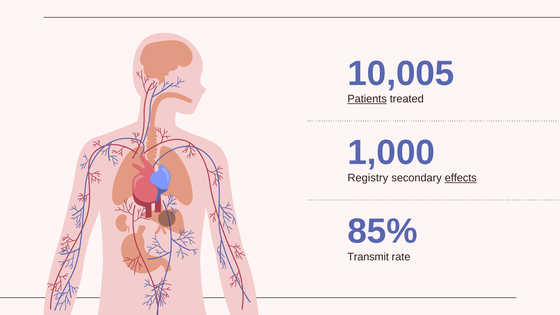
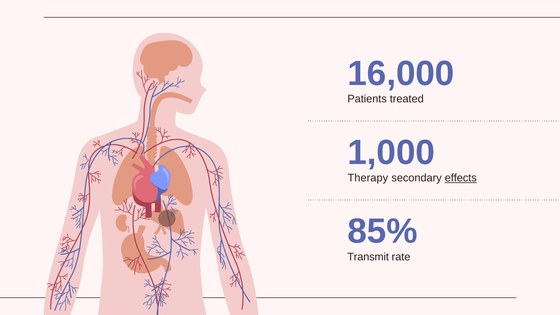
10,005: 10,005 -> 16,000
Patients underline: present -> none
Registry: Registry -> Therapy
